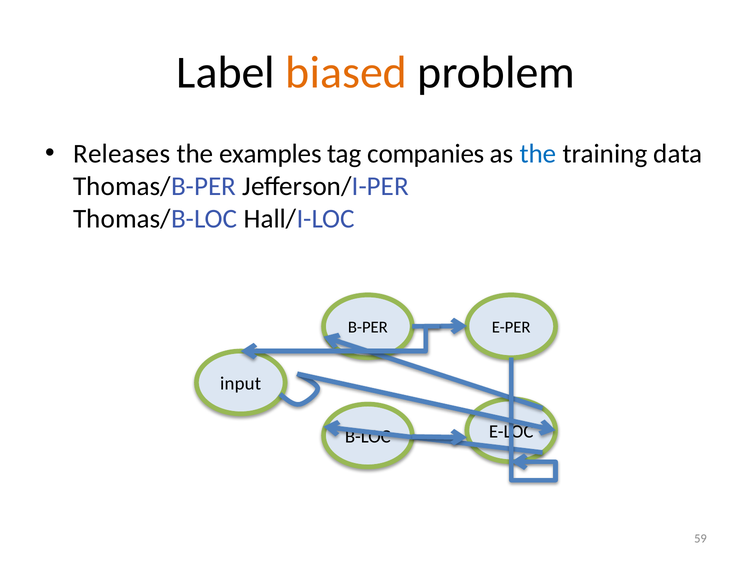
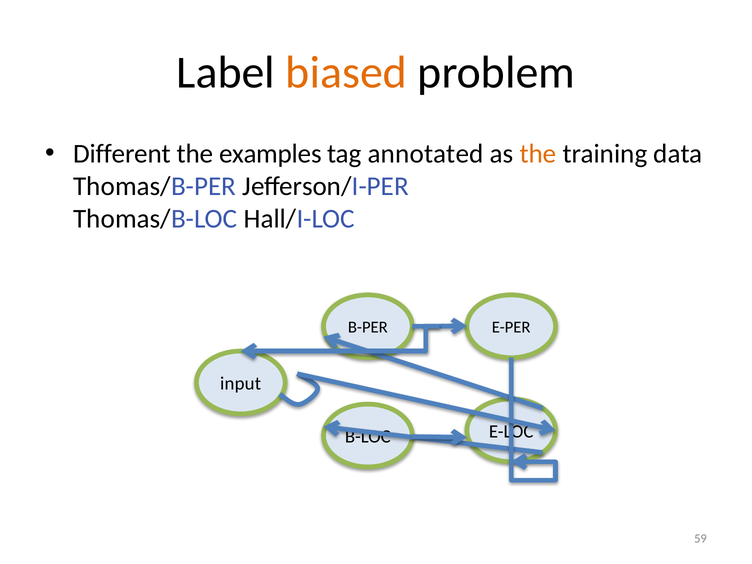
Releases: Releases -> Different
companies: companies -> annotated
the at (538, 154) colour: blue -> orange
